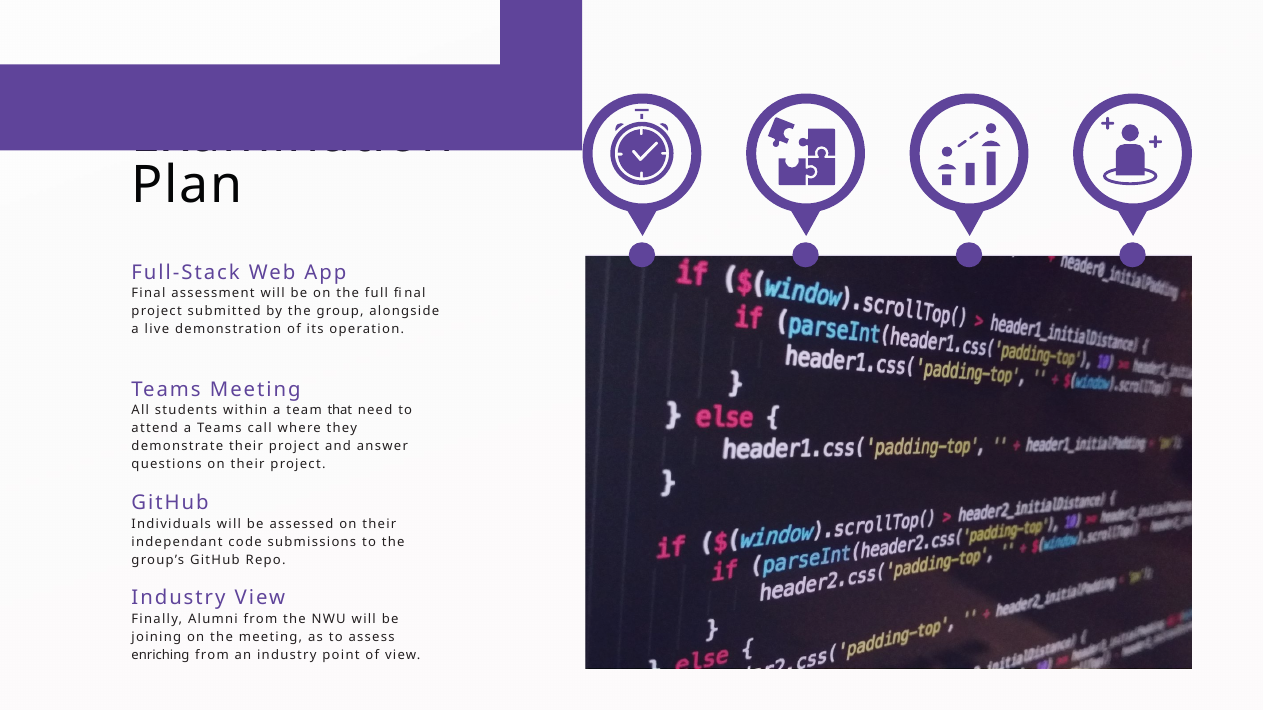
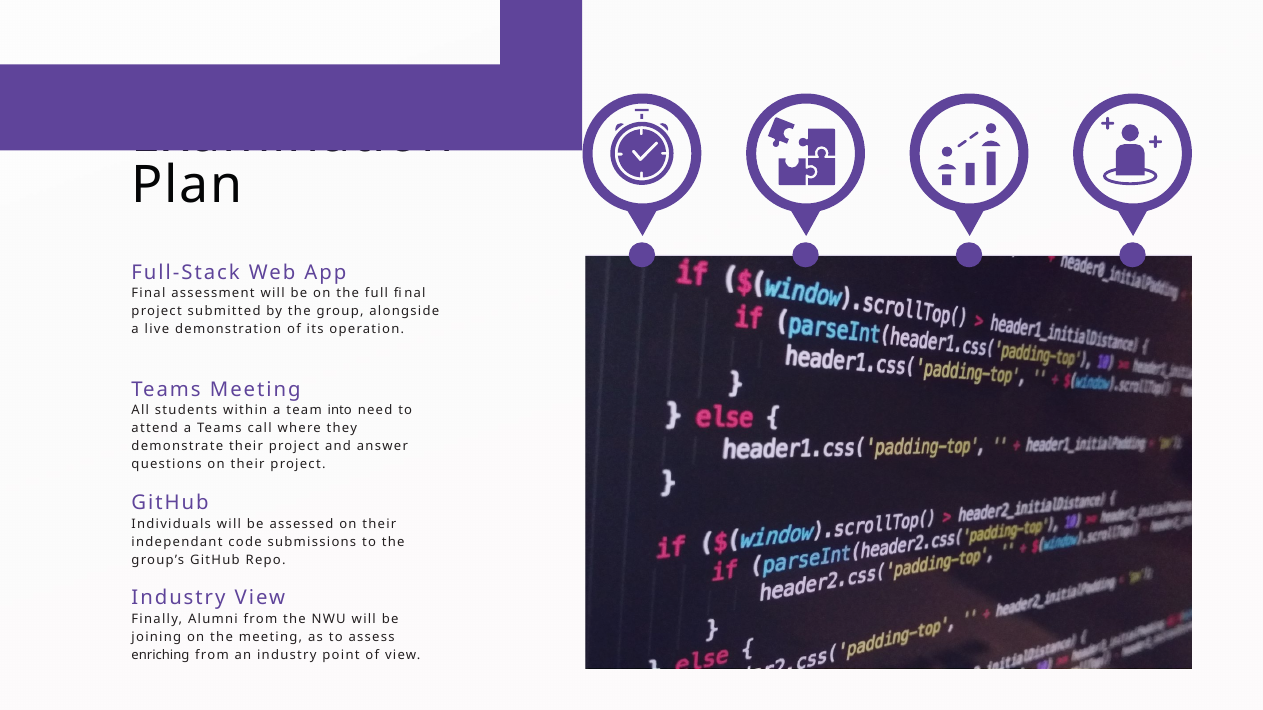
that: that -> into
